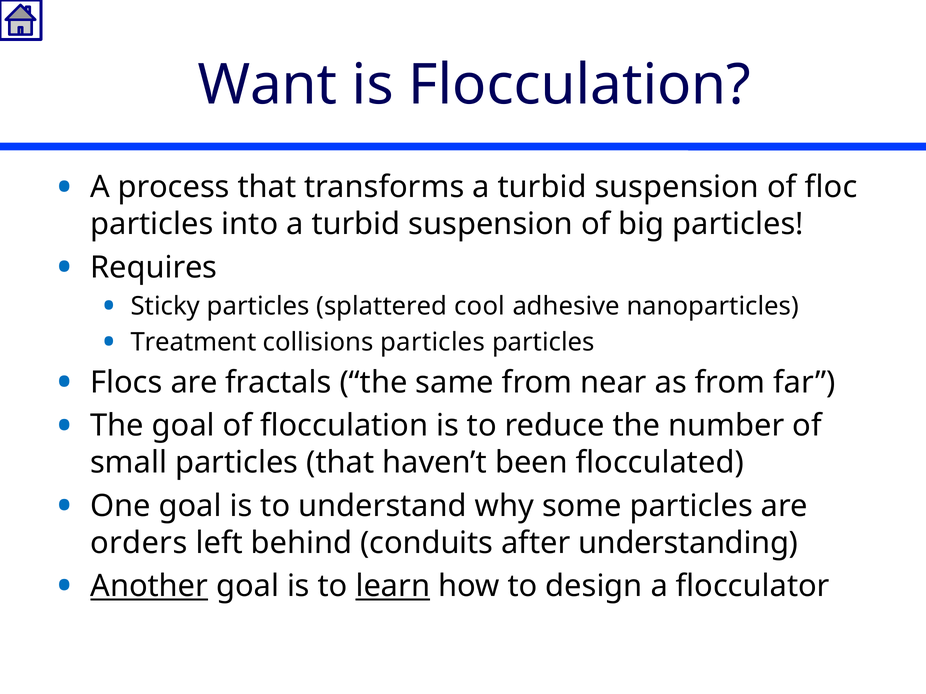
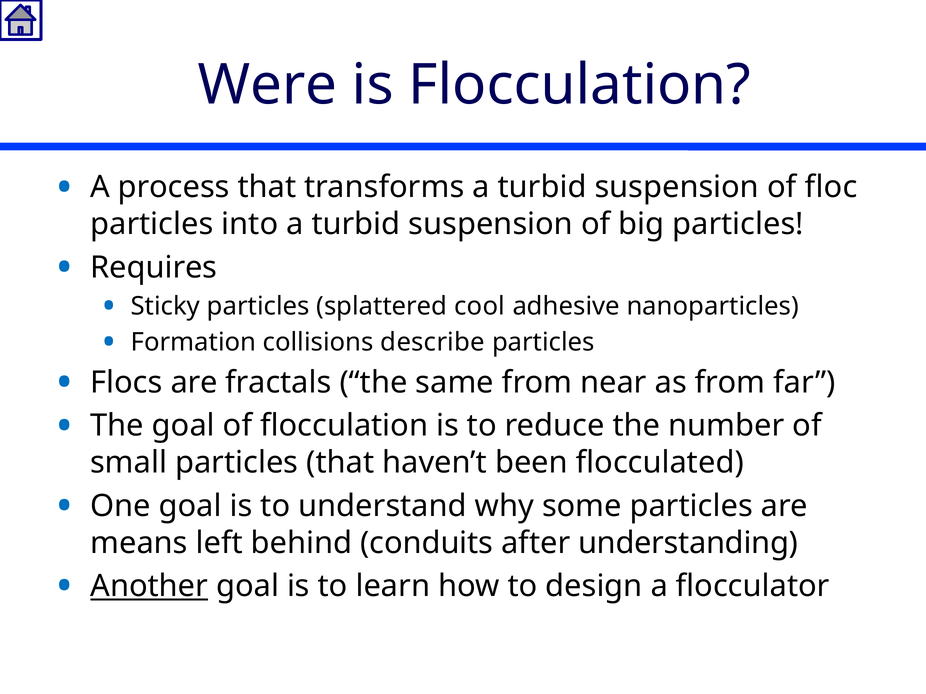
Want: Want -> Were
Treatment: Treatment -> Formation
collisions particles: particles -> describe
orders: orders -> means
learn underline: present -> none
